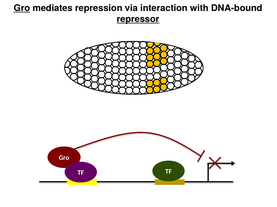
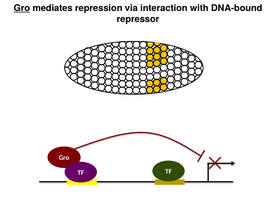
repressor underline: present -> none
